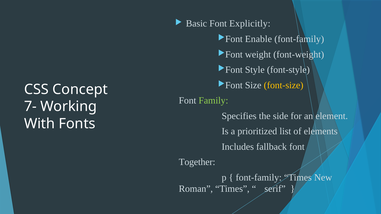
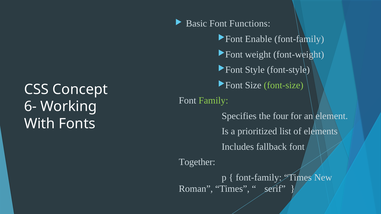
Explicitly: Explicitly -> Functions
font-size colour: yellow -> light green
7-: 7- -> 6-
side: side -> four
